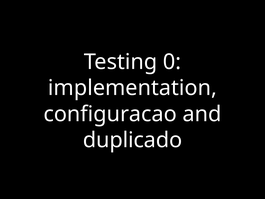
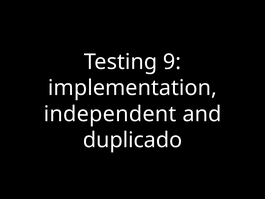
0: 0 -> 9
configuracao: configuracao -> independent
